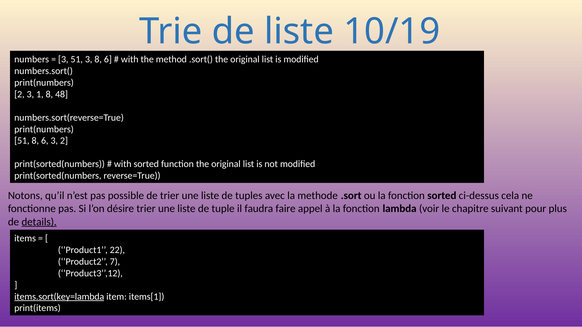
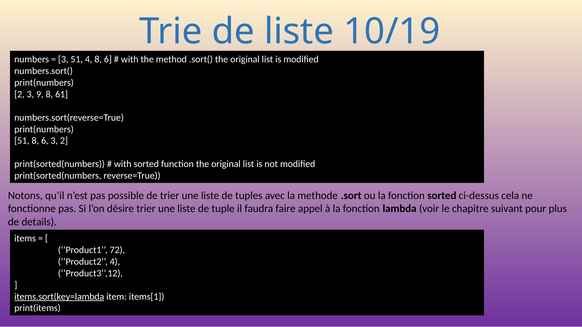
51 3: 3 -> 4
1: 1 -> 9
48: 48 -> 61
details underline: present -> none
22: 22 -> 72
’Product2 7: 7 -> 4
